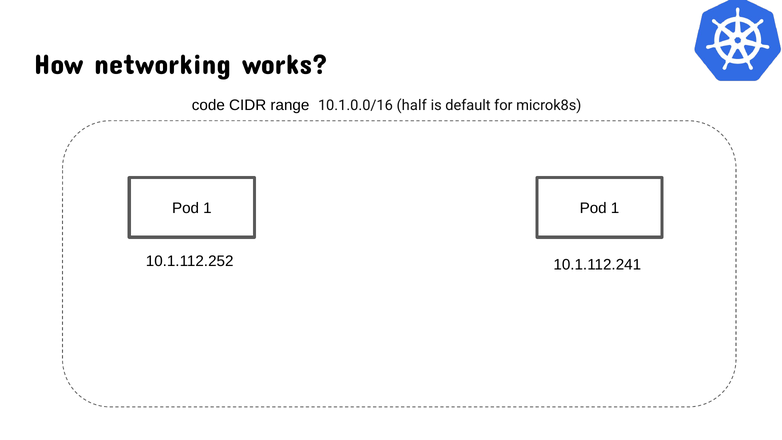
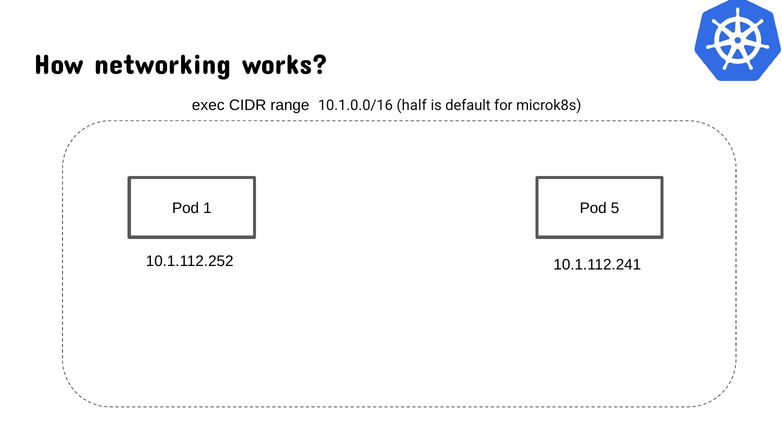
code: code -> exec
1 Pod 1: 1 -> 5
